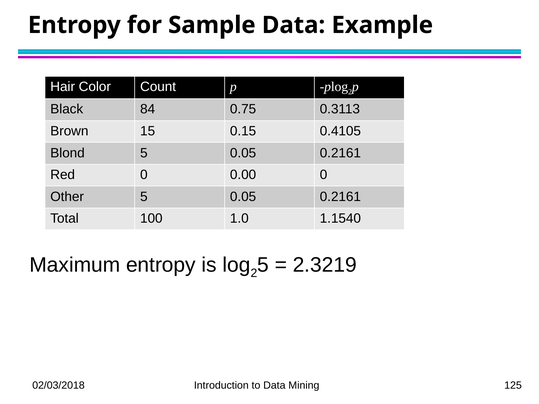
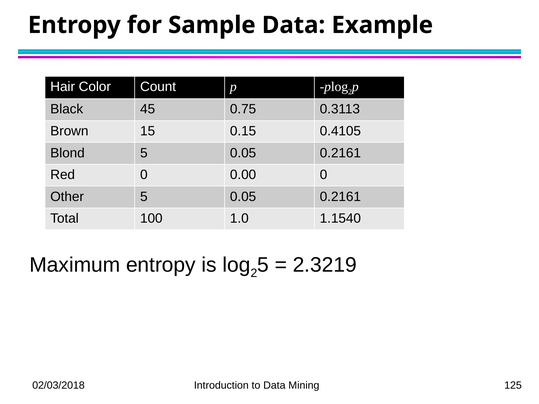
84: 84 -> 45
